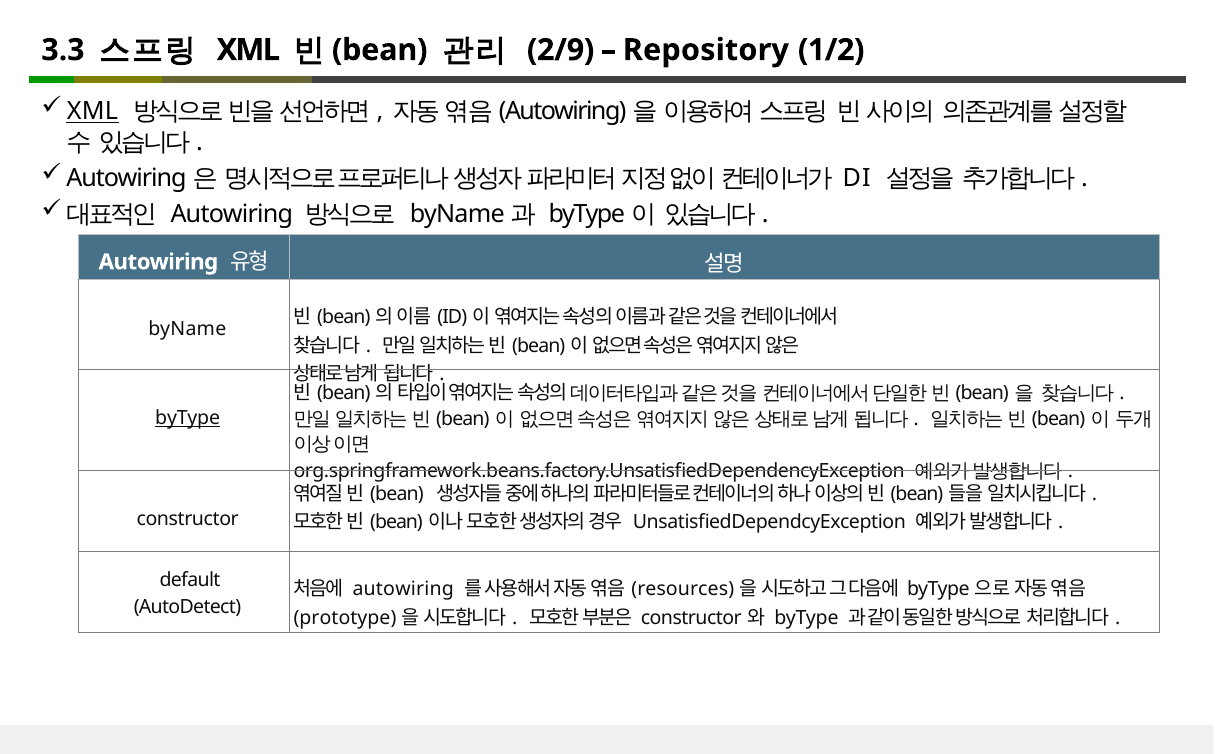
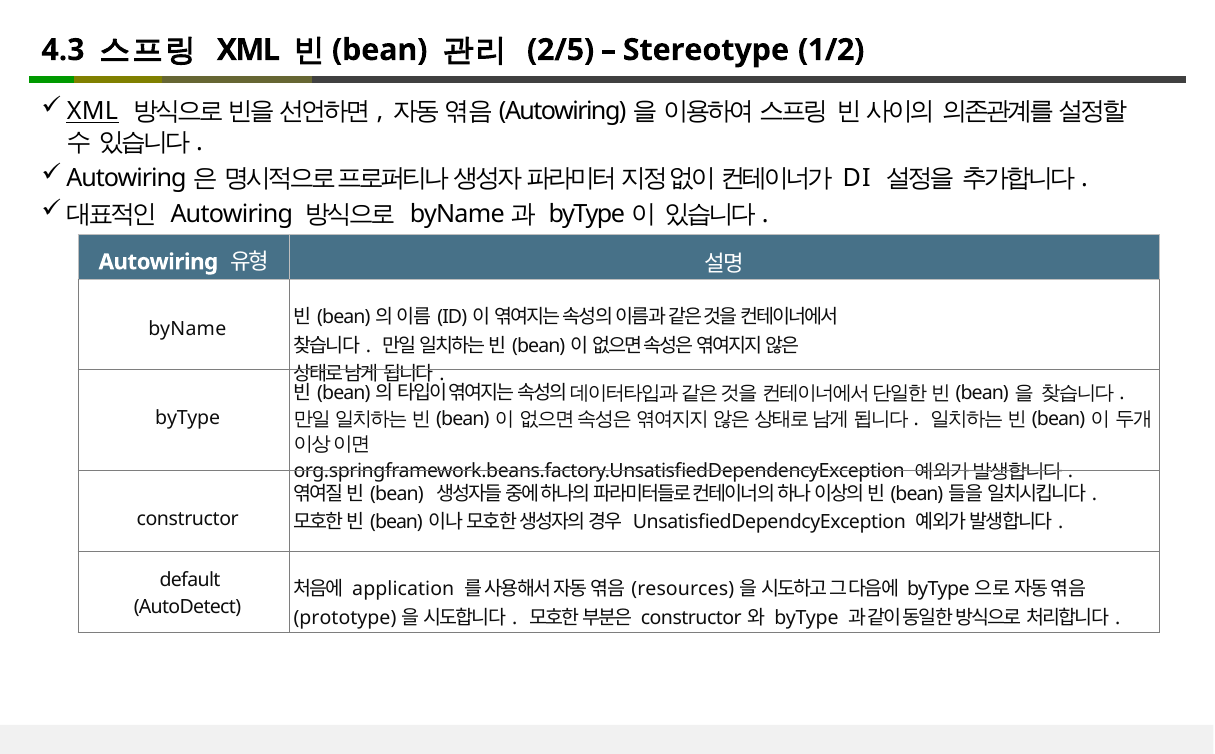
3.3: 3.3 -> 4.3
2/9: 2/9 -> 2/5
Repository: Repository -> Stereotype
byType at (188, 418) underline: present -> none
autowiring at (403, 589): autowiring -> application
